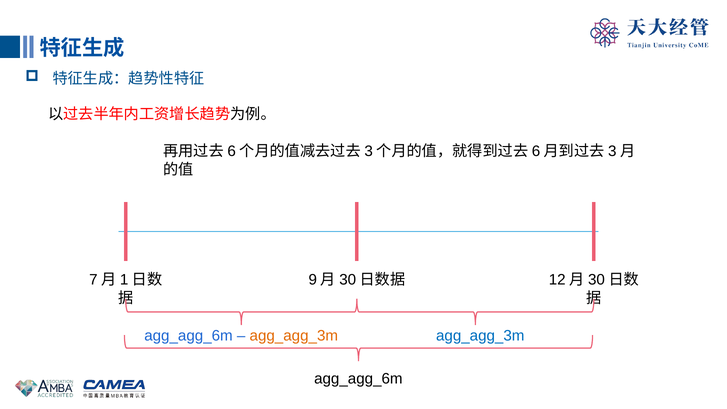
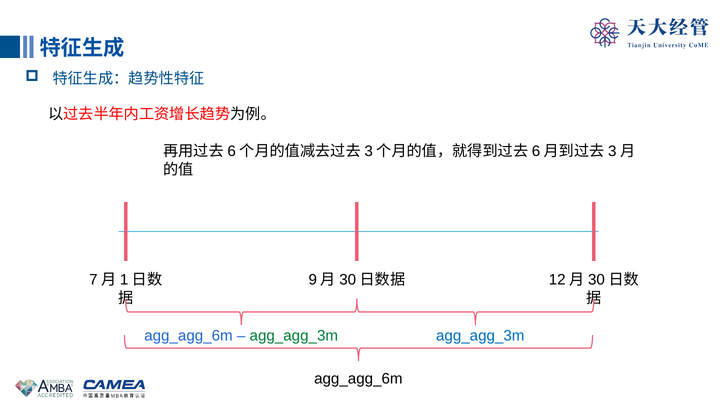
agg_agg_3m at (294, 336) colour: orange -> green
